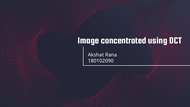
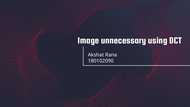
concentrated: concentrated -> unnecessary
